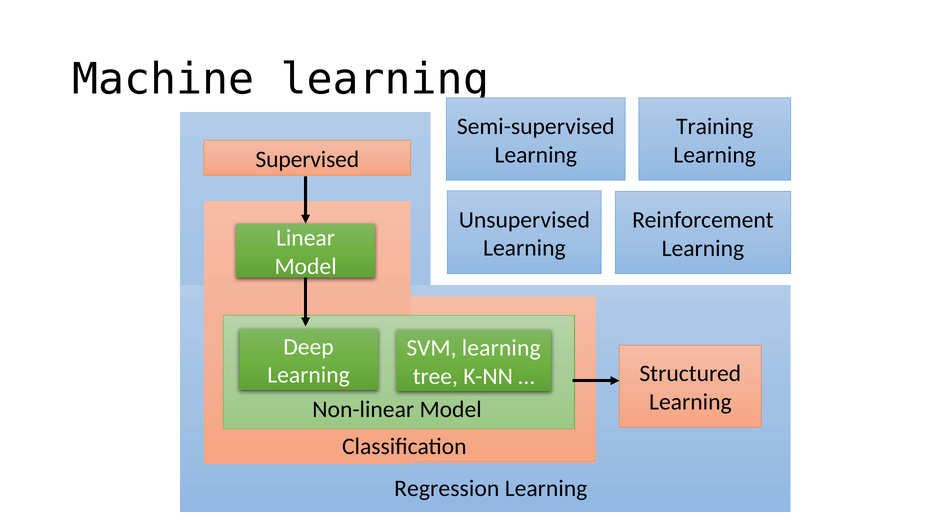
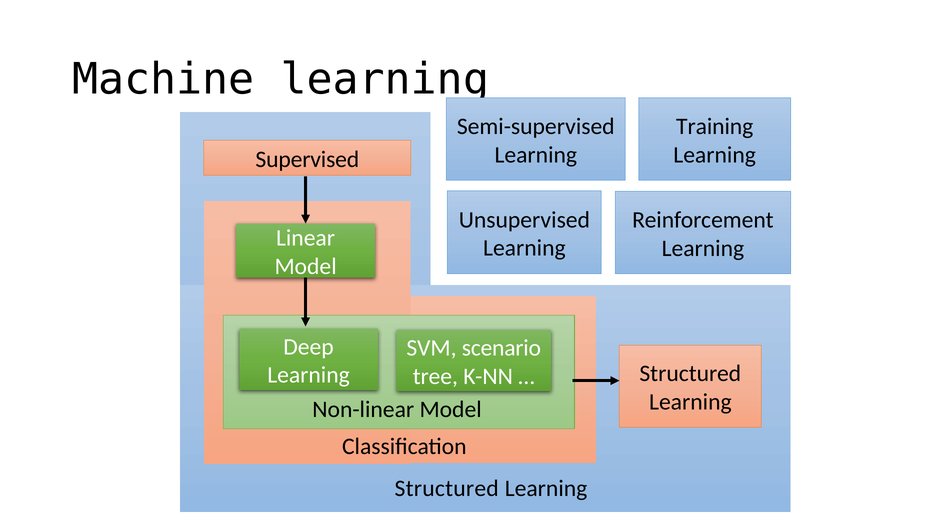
SVM learning: learning -> scenario
Regression at (447, 489): Regression -> Structured
